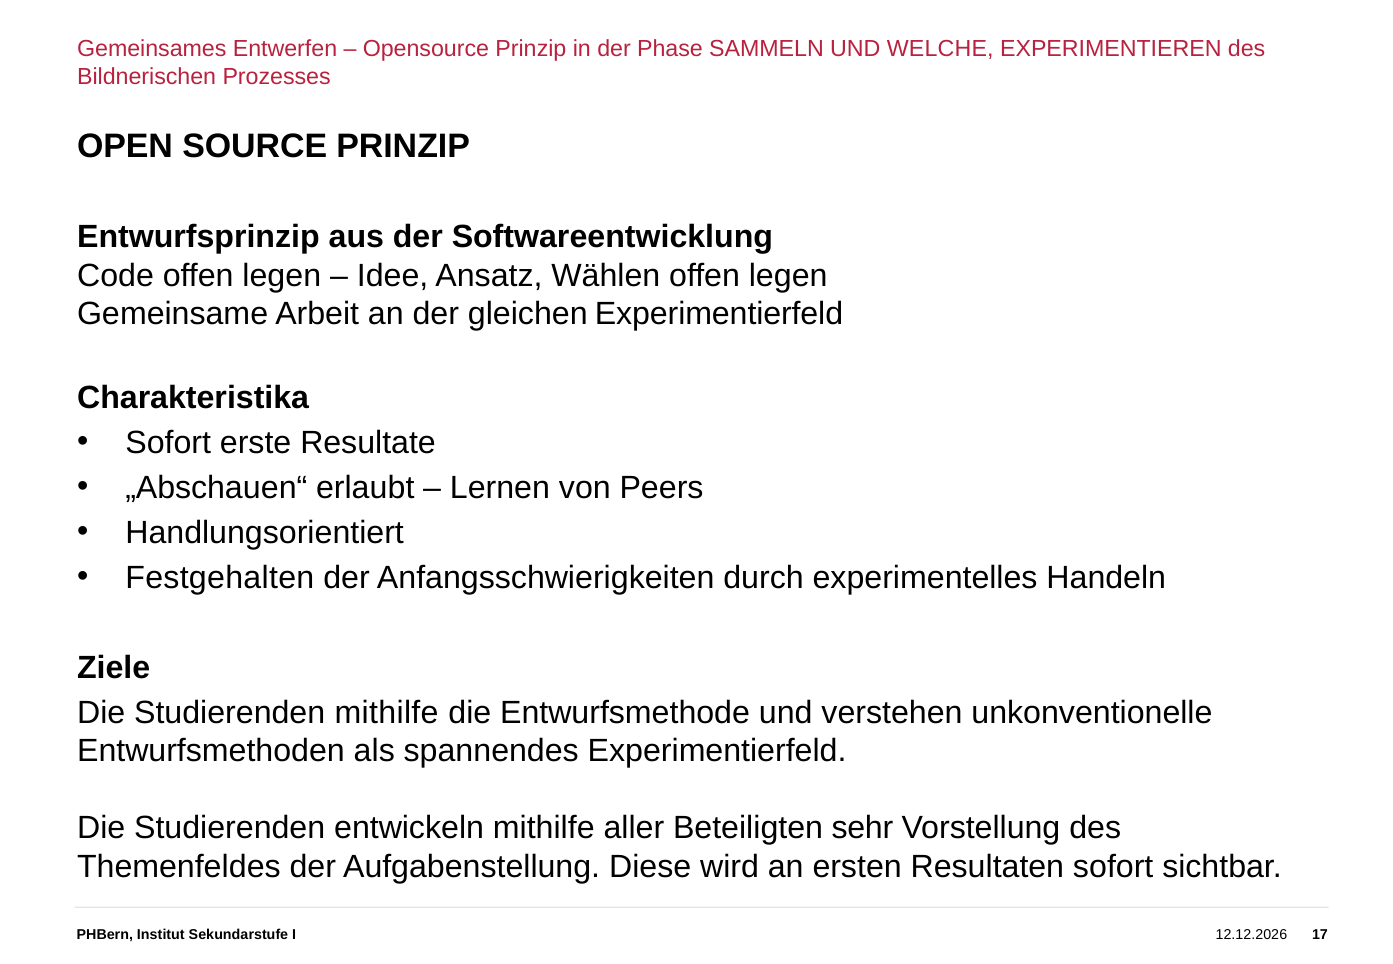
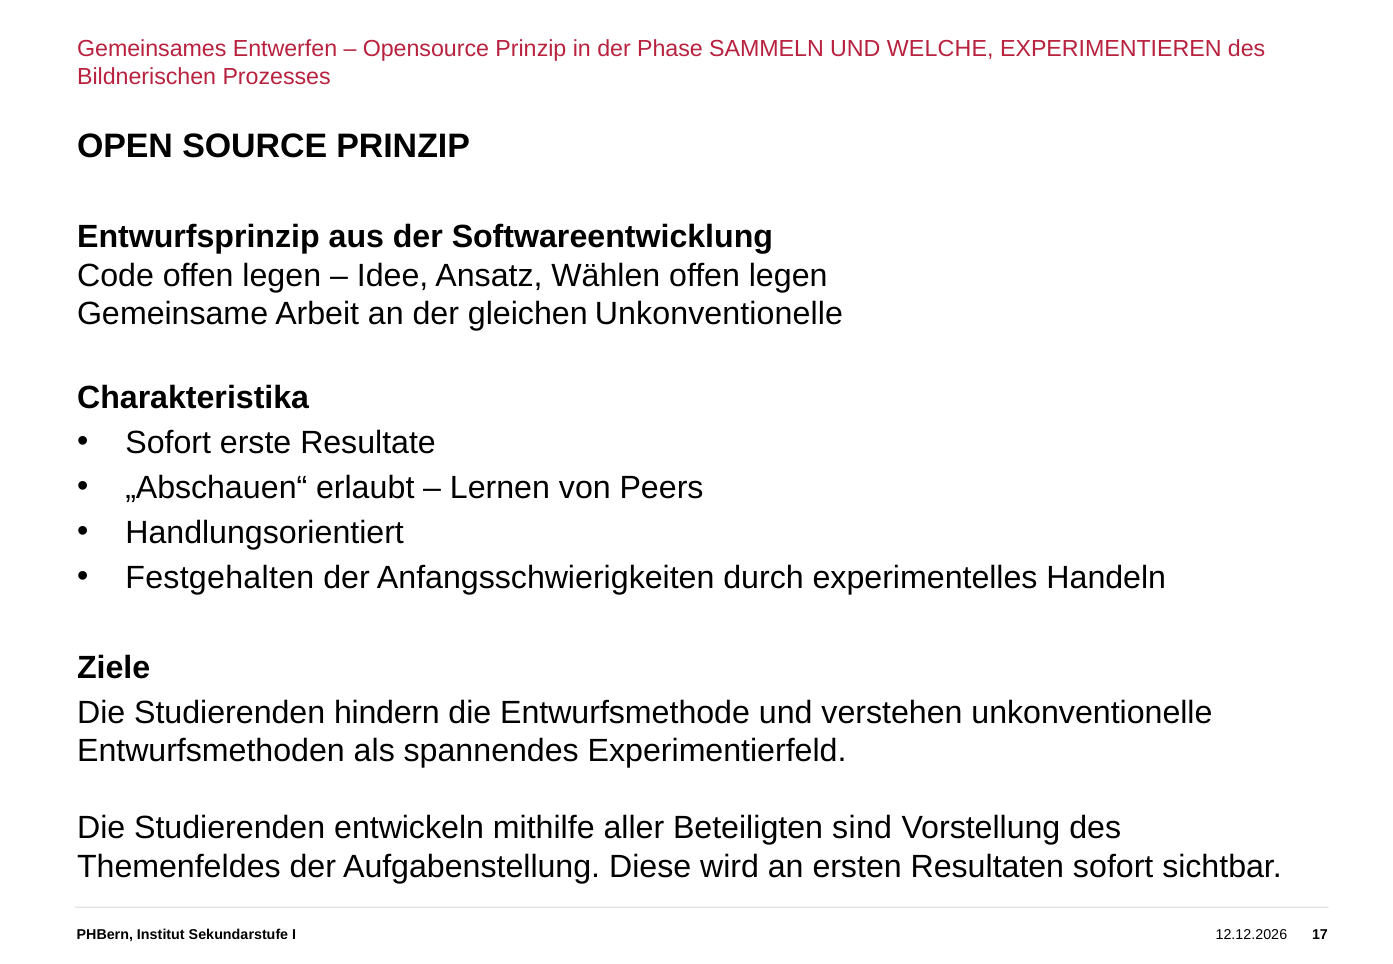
gleichen Experimentierfeld: Experimentierfeld -> Unkonventionelle
Studierenden mithilfe: mithilfe -> hindern
sehr: sehr -> sind
